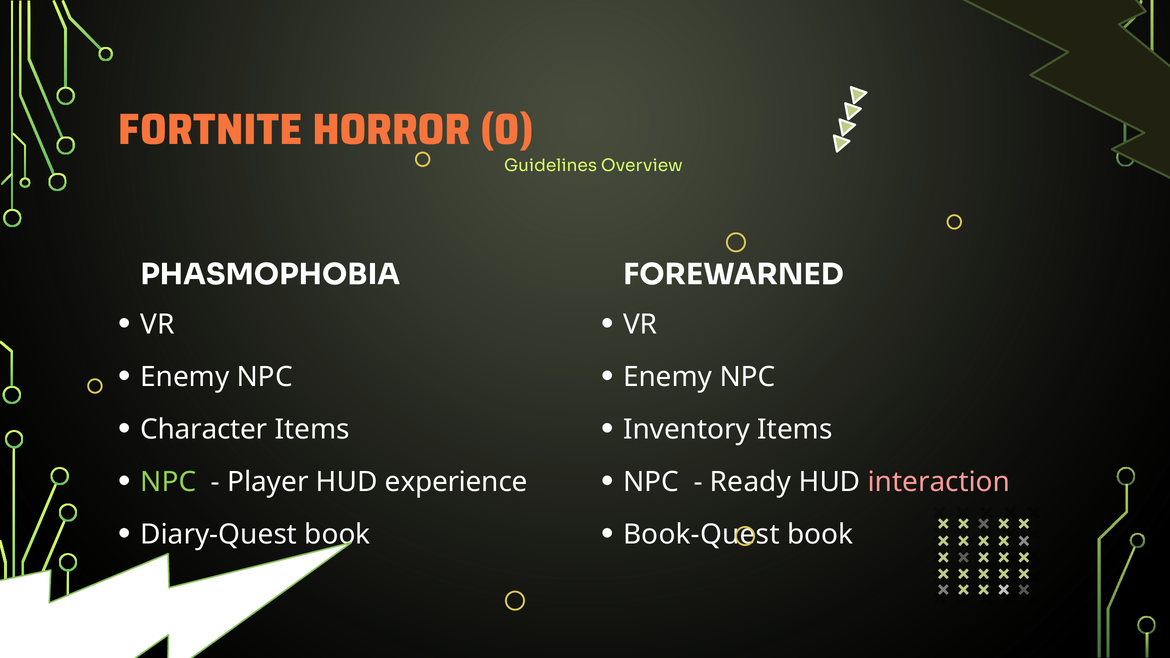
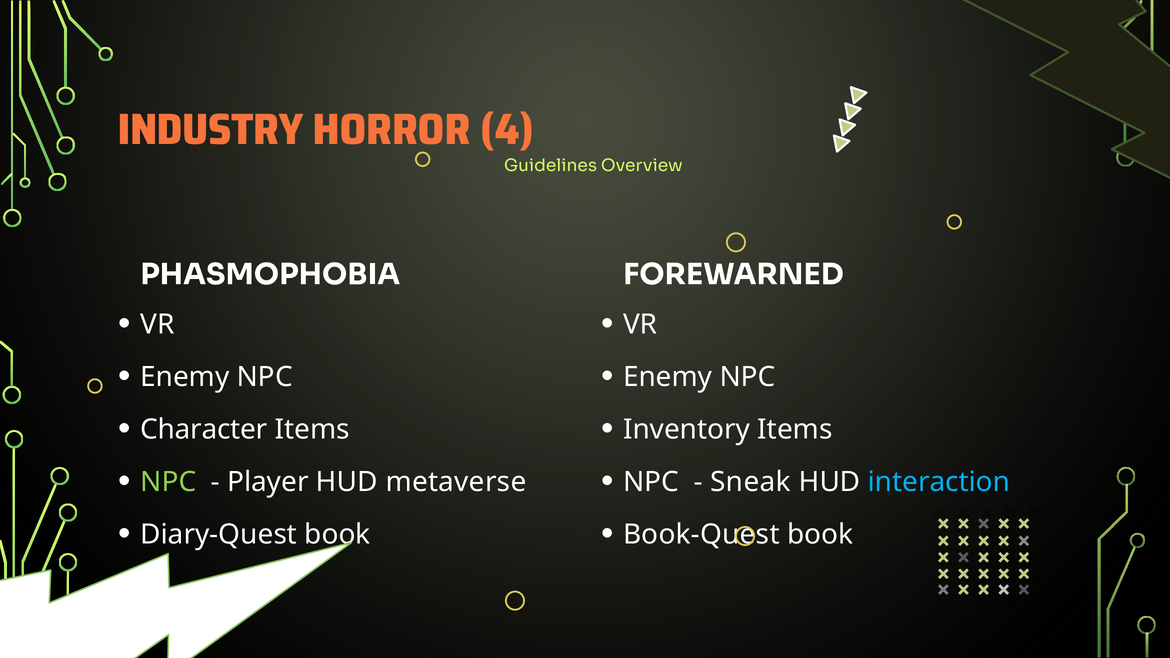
FORTNITE: FORTNITE -> INDUSTRY
0: 0 -> 4
experience: experience -> metaverse
Ready: Ready -> Sneak
interaction colour: pink -> light blue
